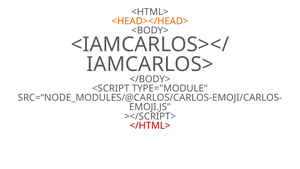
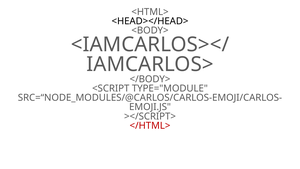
<HEAD></HEAD> colour: orange -> black
